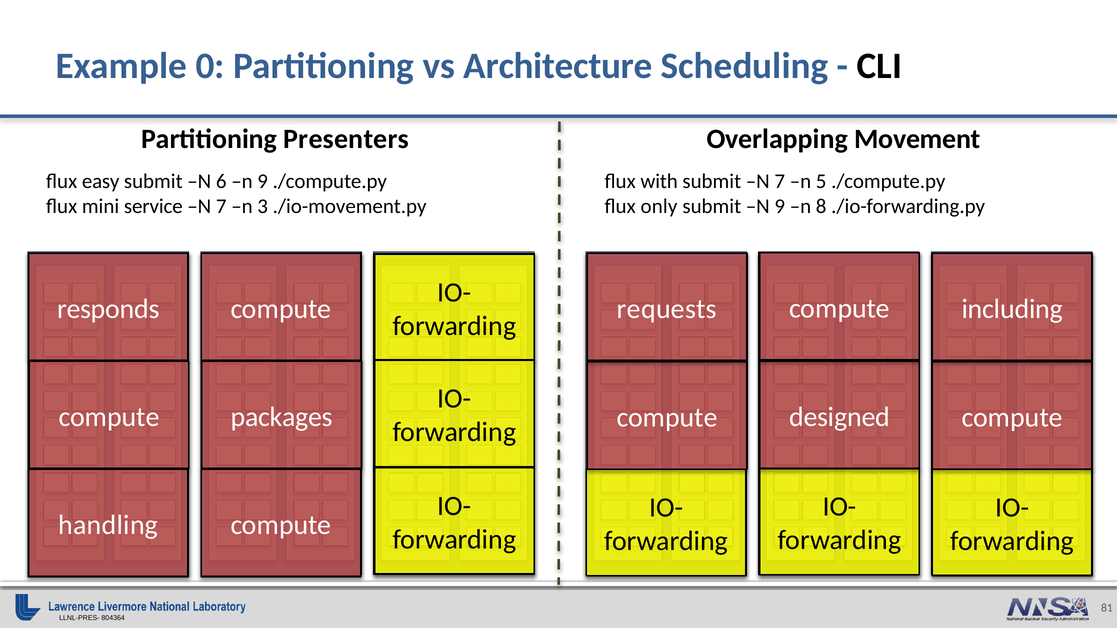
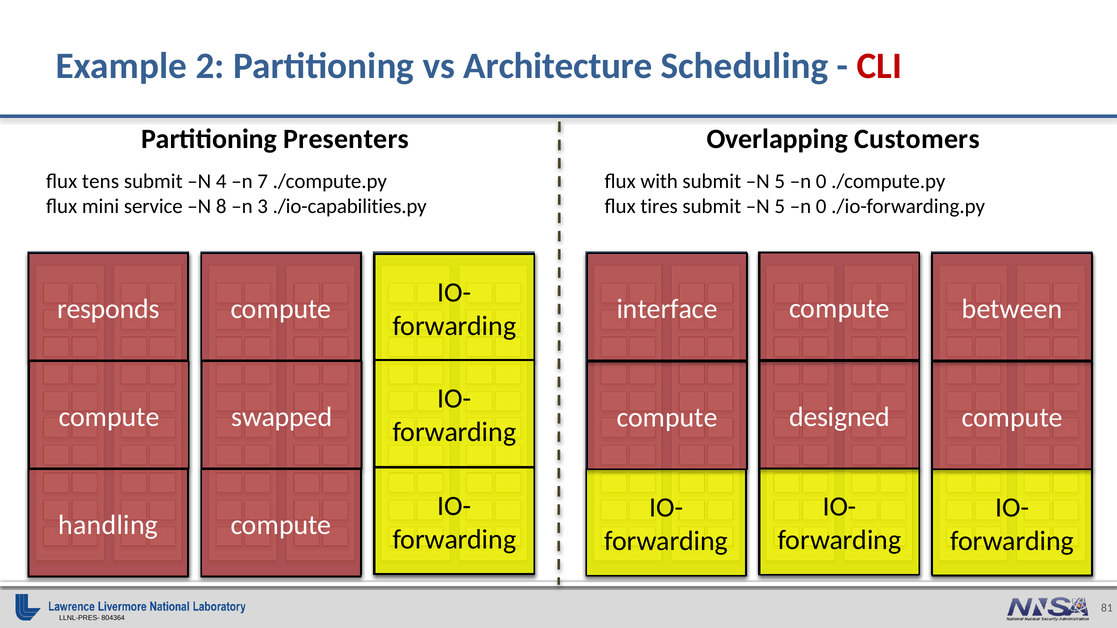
0: 0 -> 2
CLI colour: black -> red
Movement: Movement -> Customers
easy: easy -> tens
6: 6 -> 4
9 at (263, 181): 9 -> 7
7 at (780, 181): 7 -> 5
5 at (821, 181): 5 -> 0
7 at (221, 207): 7 -> 8
./io-movement.py: ./io-movement.py -> ./io-capabilities.py
only: only -> tires
9 at (780, 207): 9 -> 5
8 at (821, 207): 8 -> 0
requests: requests -> interface
including: including -> between
packages: packages -> swapped
